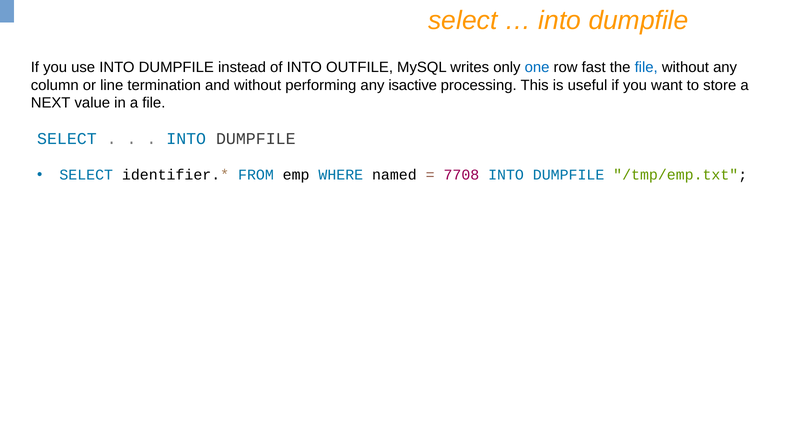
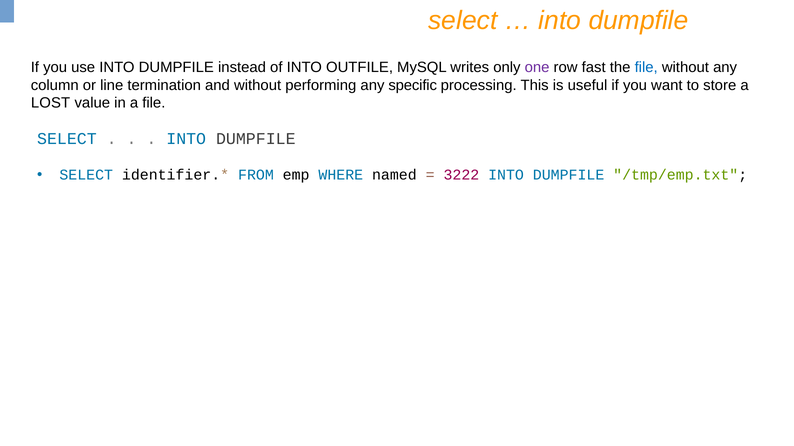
one colour: blue -> purple
isactive: isactive -> specific
NEXT: NEXT -> LOST
7708: 7708 -> 3222
